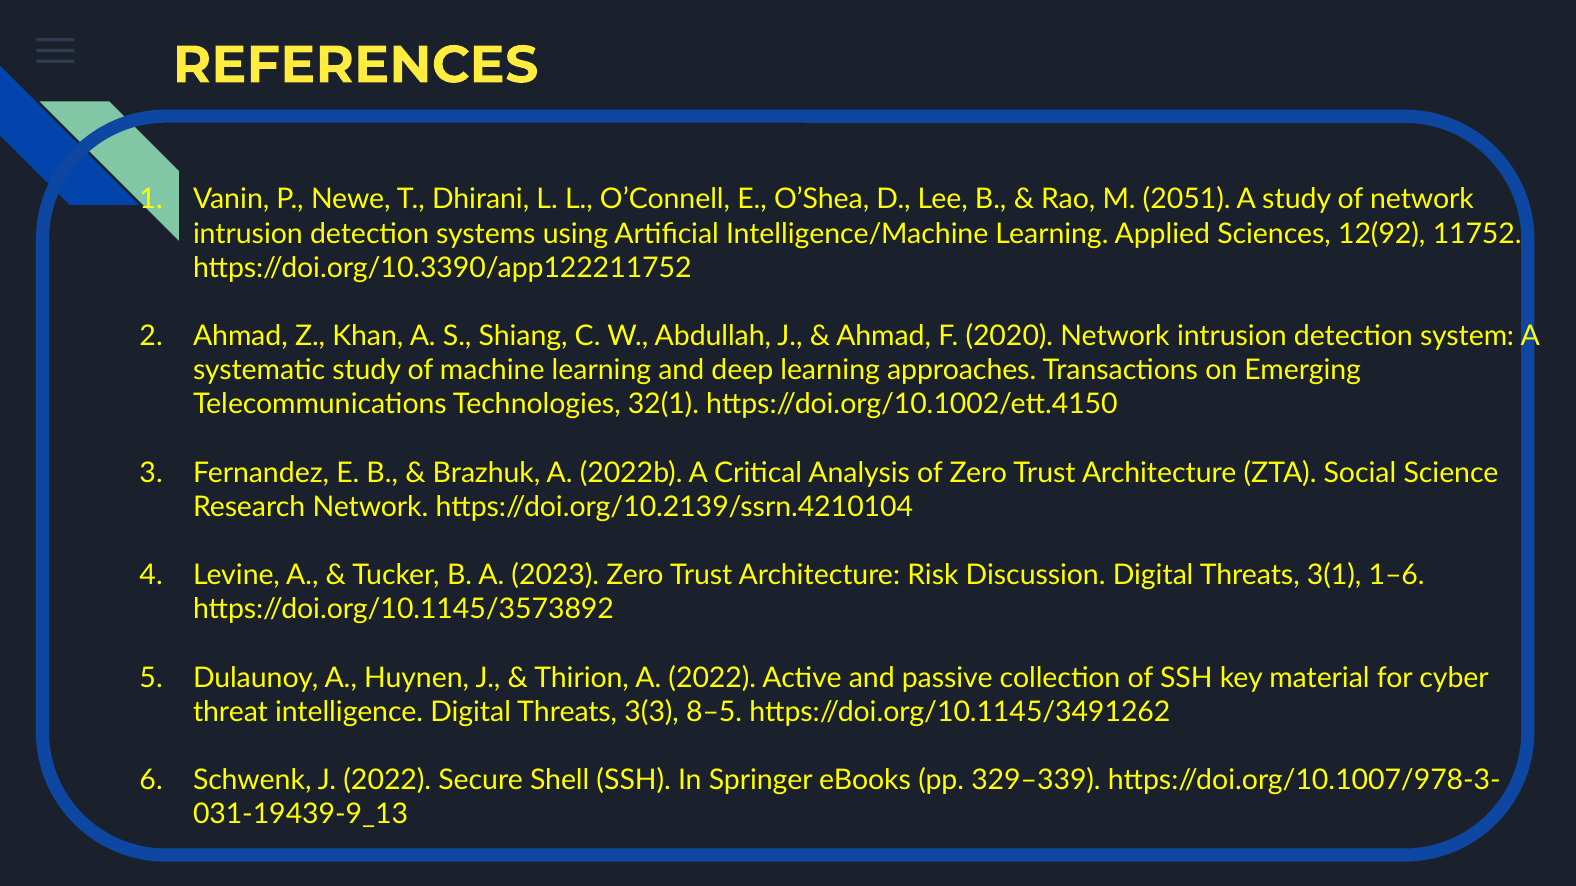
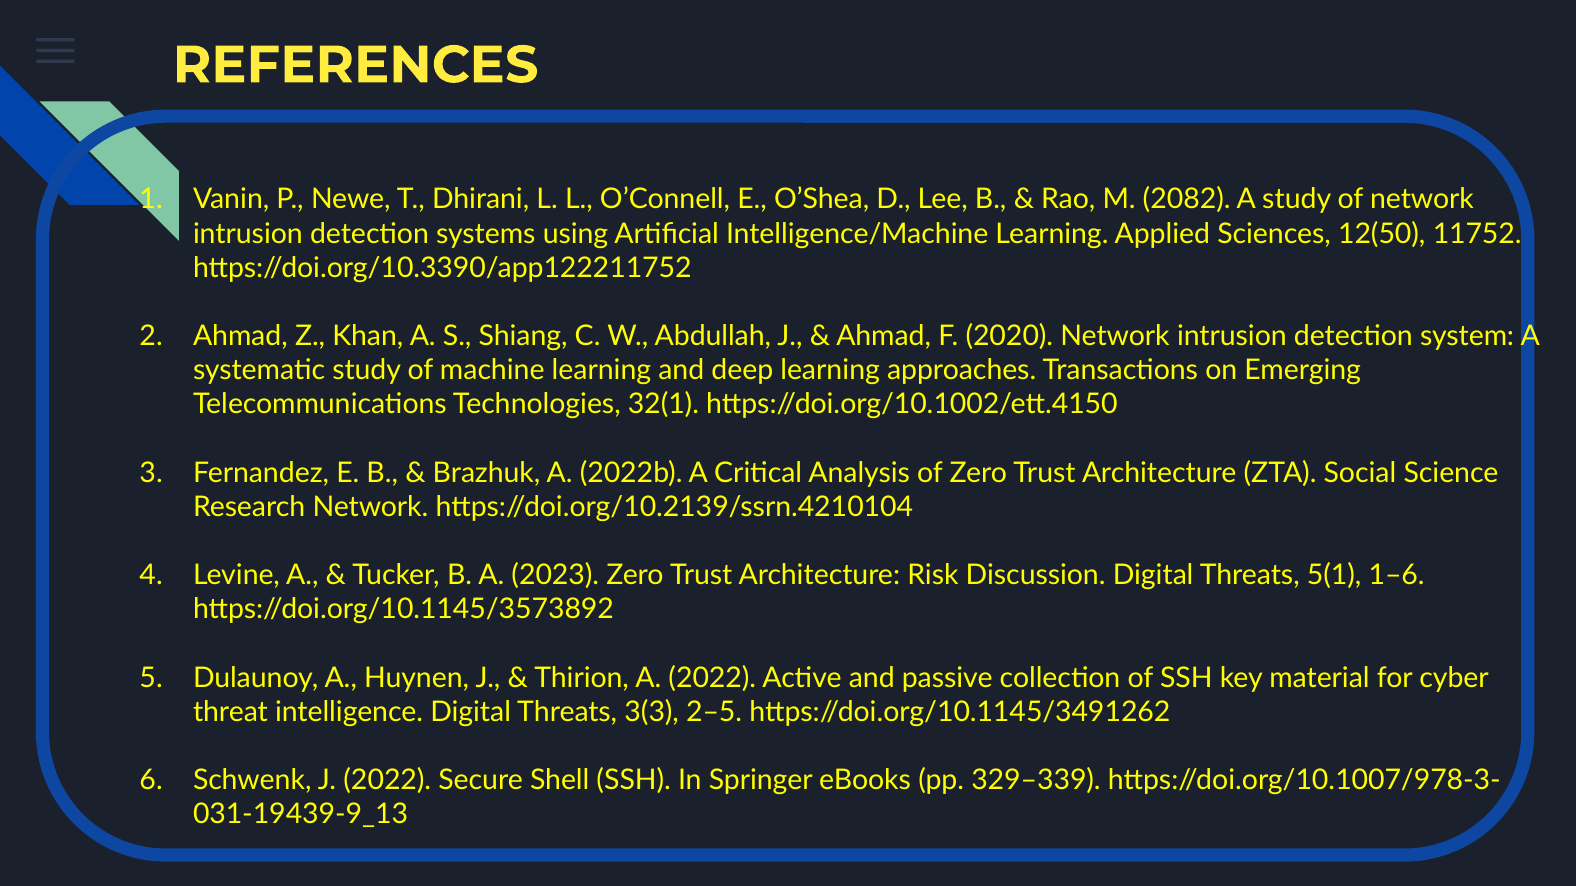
2051: 2051 -> 2082
12(92: 12(92 -> 12(50
3(1: 3(1 -> 5(1
8–5: 8–5 -> 2–5
